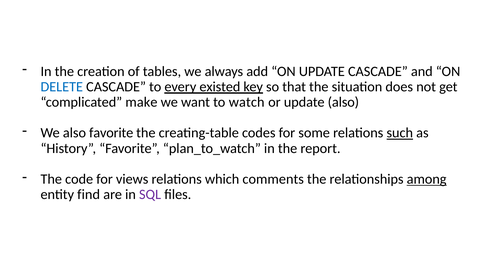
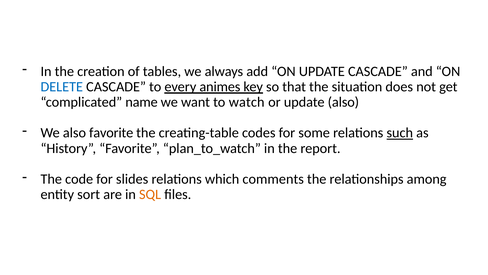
existed: existed -> animes
make: make -> name
views: views -> slides
among underline: present -> none
find: find -> sort
SQL colour: purple -> orange
